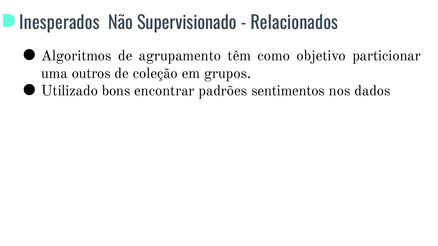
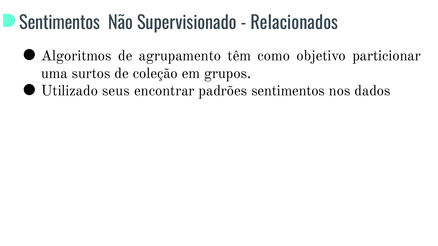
Inesperados at (59, 23): Inesperados -> Sentimentos
outros: outros -> surtos
bons: bons -> seus
